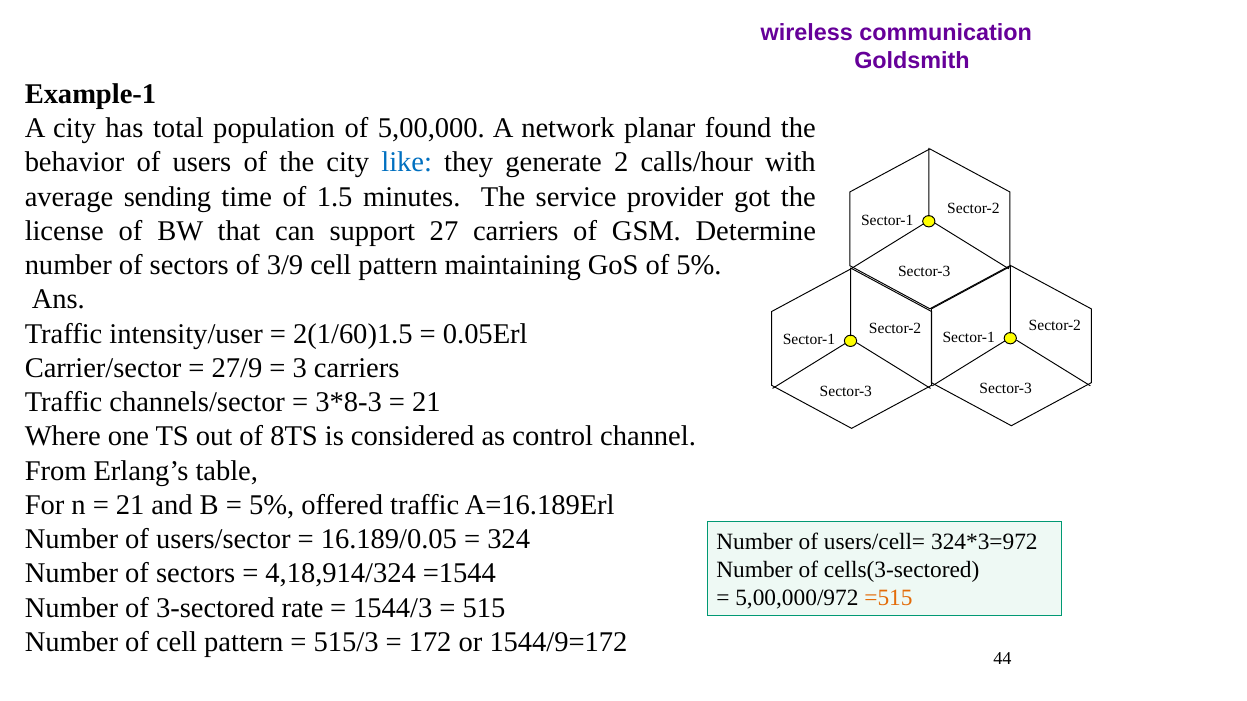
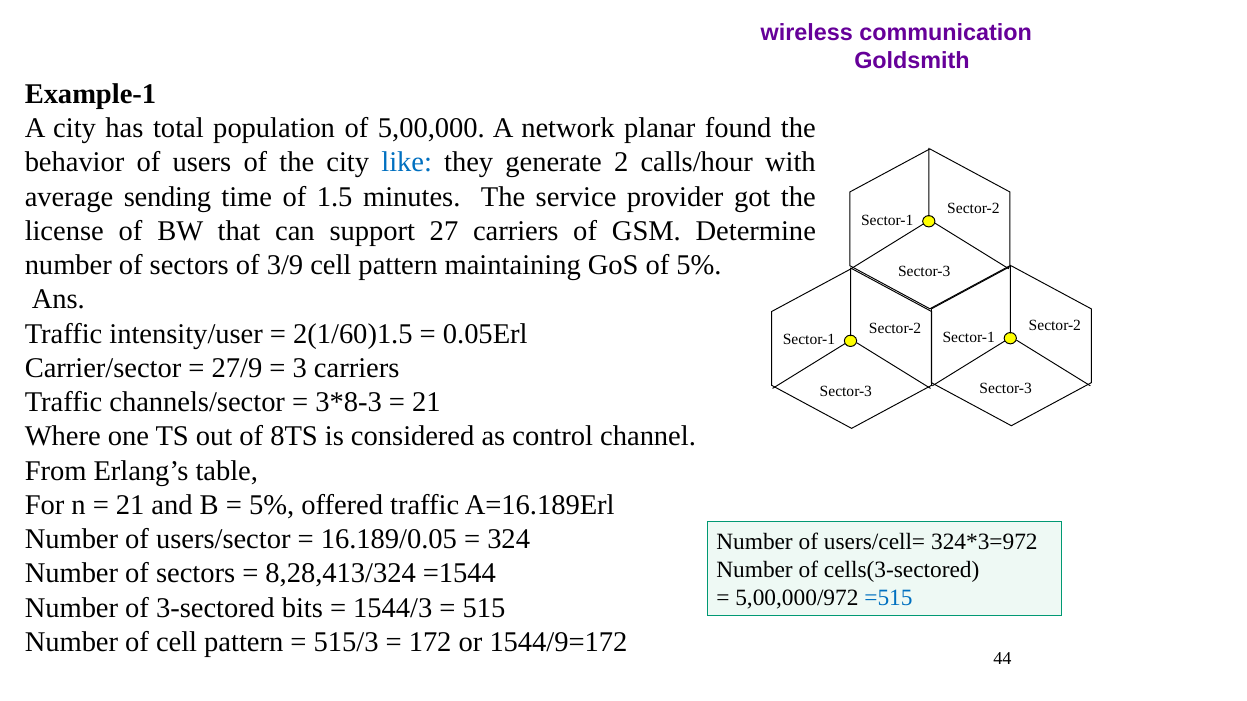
4,18,914/324: 4,18,914/324 -> 8,28,413/324
=515 colour: orange -> blue
rate: rate -> bits
